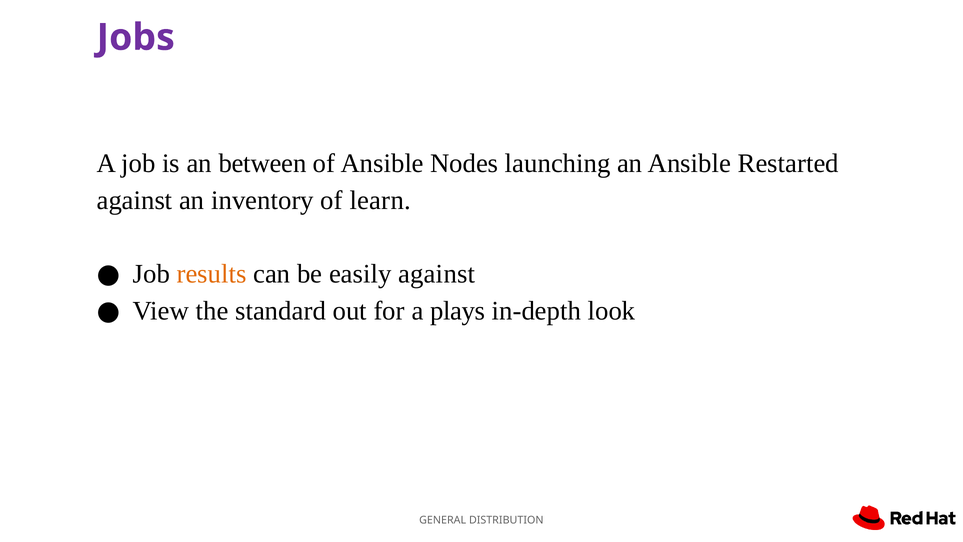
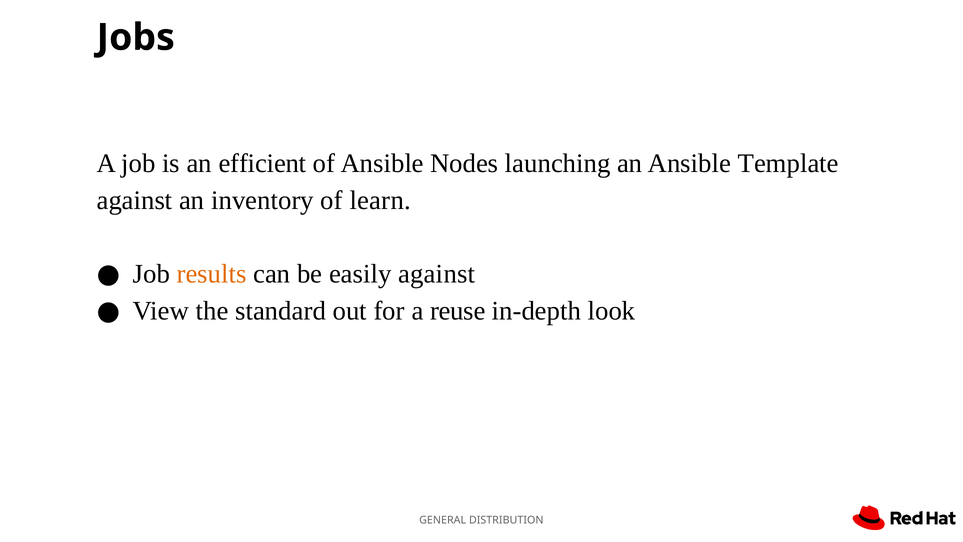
Jobs colour: purple -> black
between: between -> efficient
Restarted: Restarted -> Template
plays: plays -> reuse
